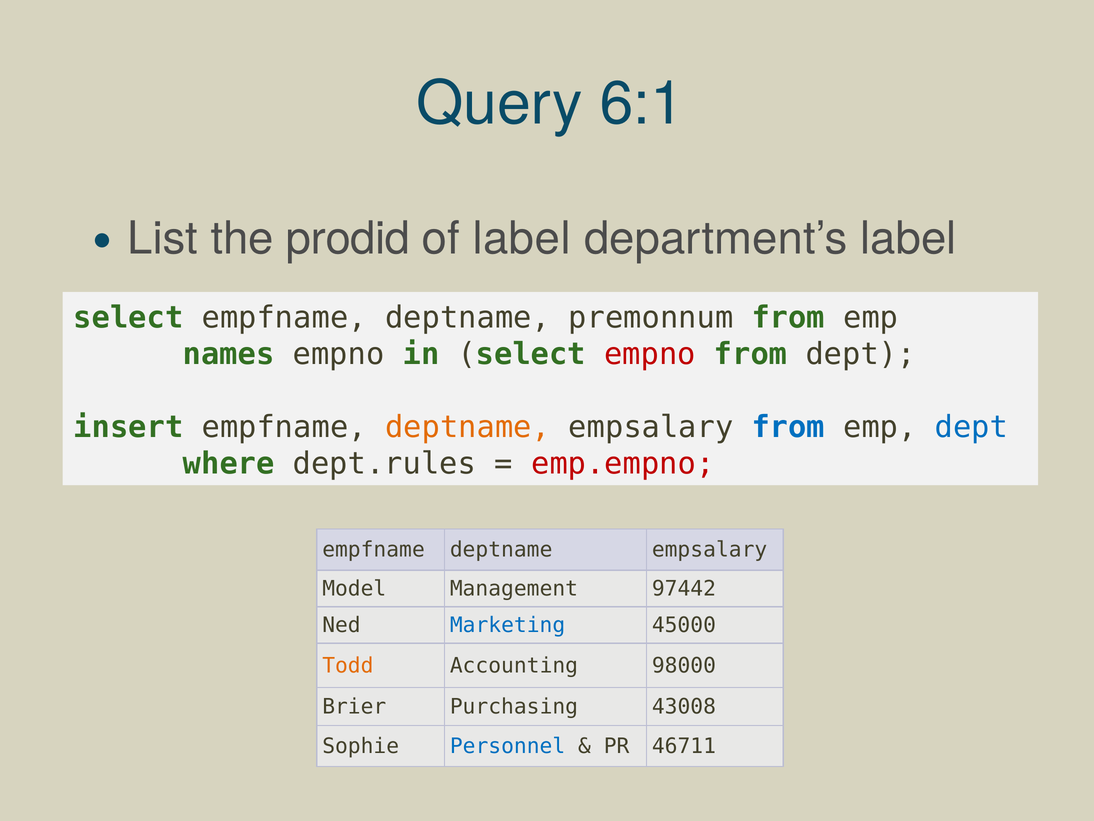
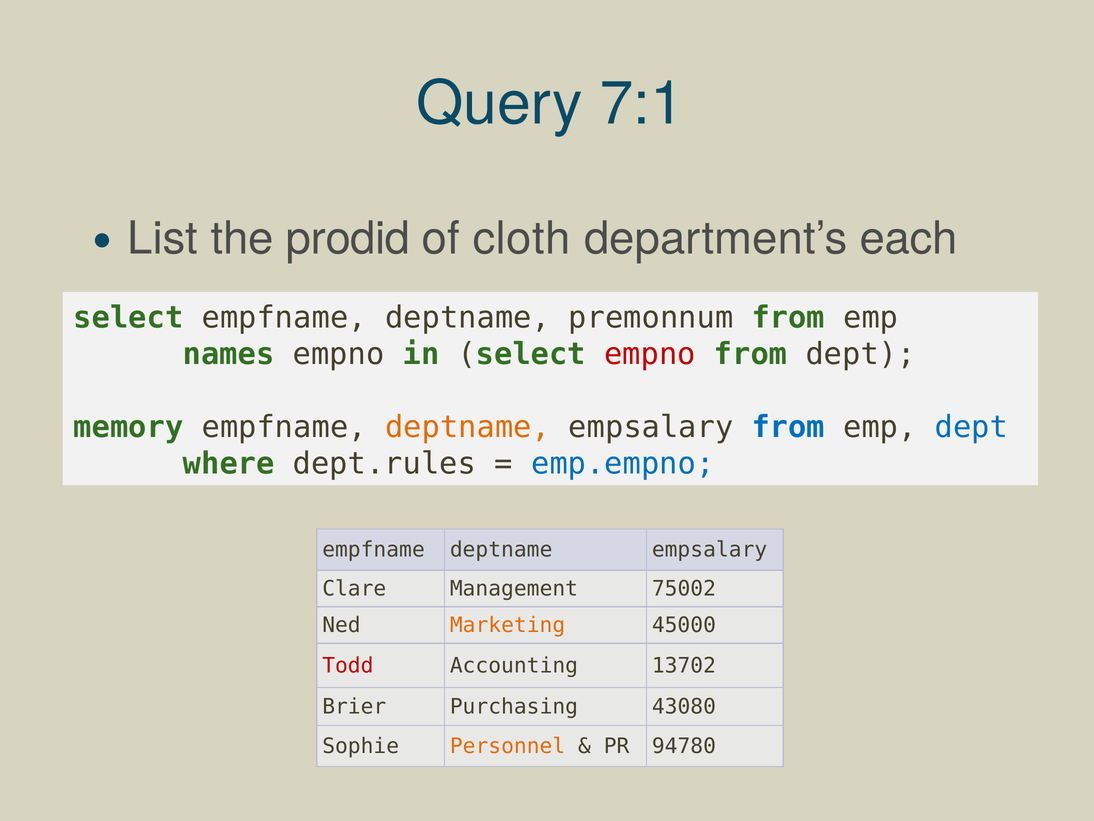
6:1: 6:1 -> 7:1
of label: label -> cloth
department’s label: label -> each
insert: insert -> memory
emp.empno colour: red -> blue
Model: Model -> Clare
97442: 97442 -> 75002
Marketing colour: blue -> orange
Todd colour: orange -> red
98000: 98000 -> 13702
43008: 43008 -> 43080
Personnel colour: blue -> orange
46711: 46711 -> 94780
